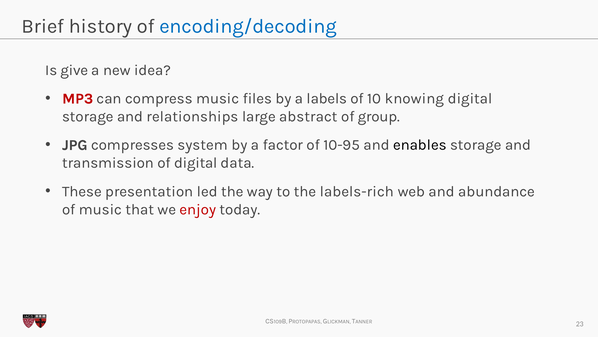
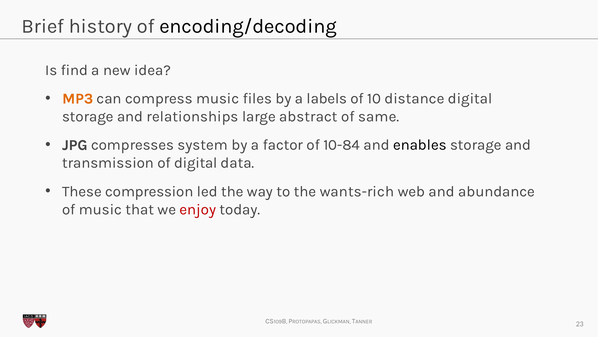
encoding/decoding colour: blue -> black
give: give -> find
MP3 colour: red -> orange
knowing: knowing -> distance
group: group -> same
10-95: 10-95 -> 10-84
presentation: presentation -> compression
labels-rich: labels-rich -> wants-rich
